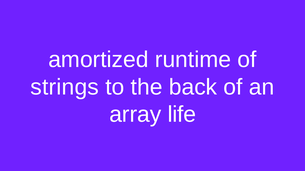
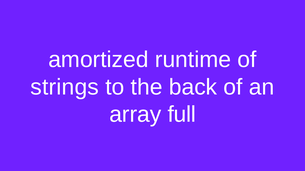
life: life -> full
